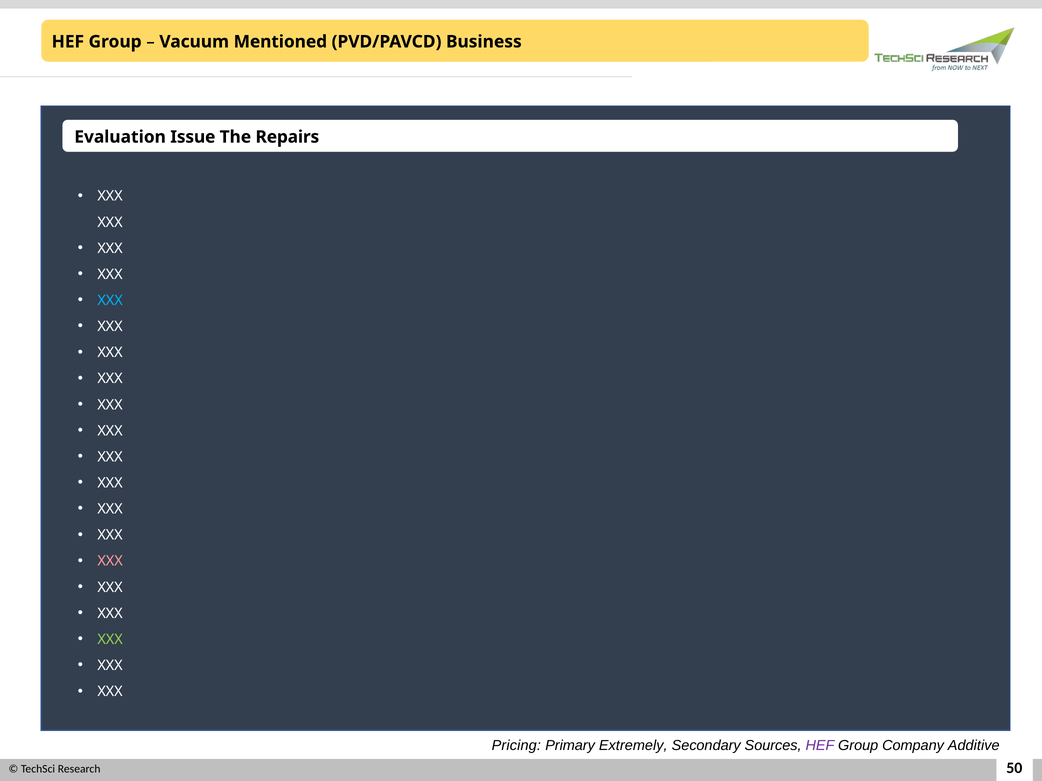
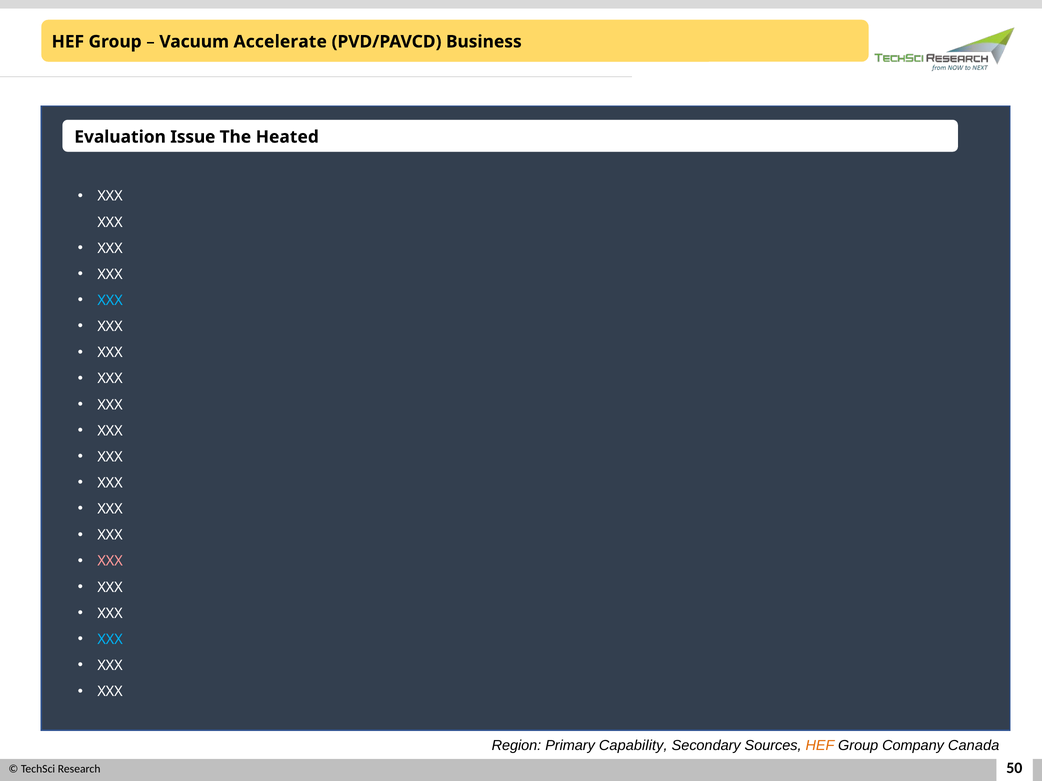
Mentioned: Mentioned -> Accelerate
Repairs: Repairs -> Heated
XXX at (110, 640) colour: light green -> light blue
Pricing: Pricing -> Region
Extremely: Extremely -> Capability
HEF at (820, 746) colour: purple -> orange
Additive: Additive -> Canada
